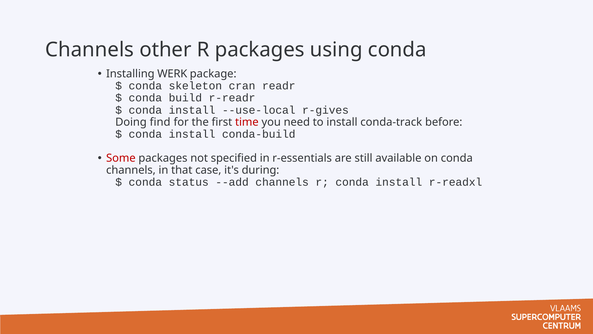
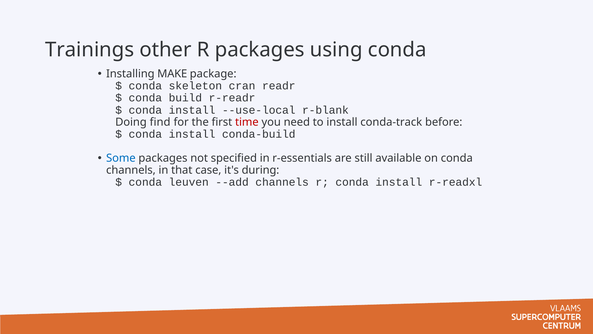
Channels at (90, 50): Channels -> Trainings
WERK: WERK -> MAKE
r-gives: r-gives -> r-blank
Some colour: red -> blue
status: status -> leuven
